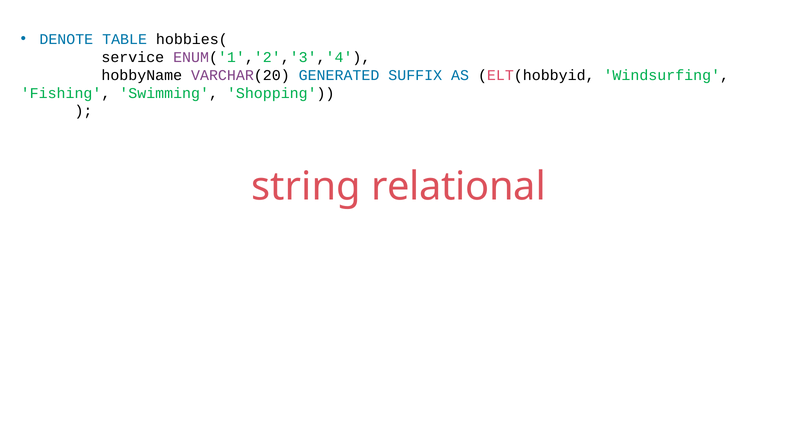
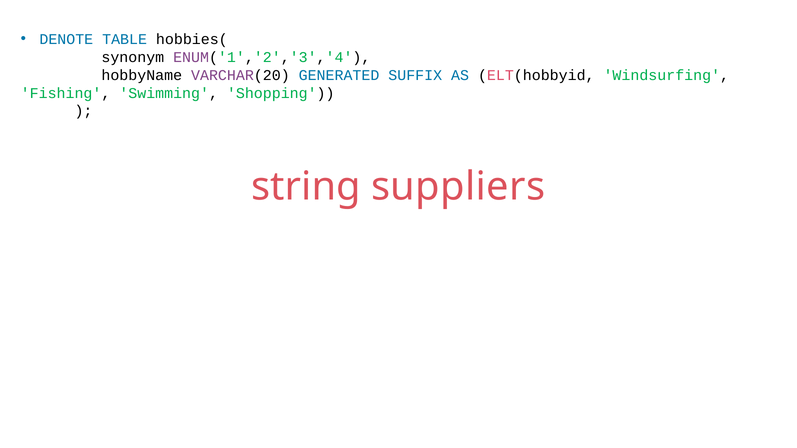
service: service -> synonym
relational: relational -> suppliers
